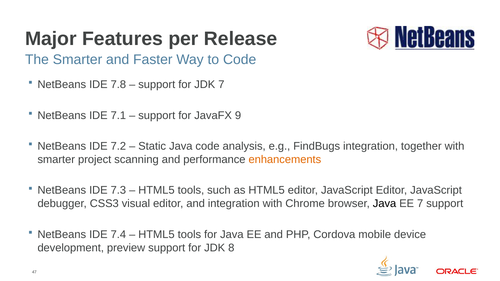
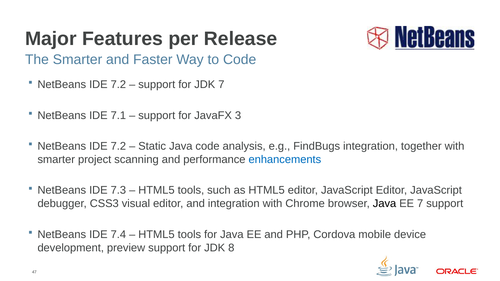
7.8 at (118, 85): 7.8 -> 7.2
9: 9 -> 3
enhancements colour: orange -> blue
